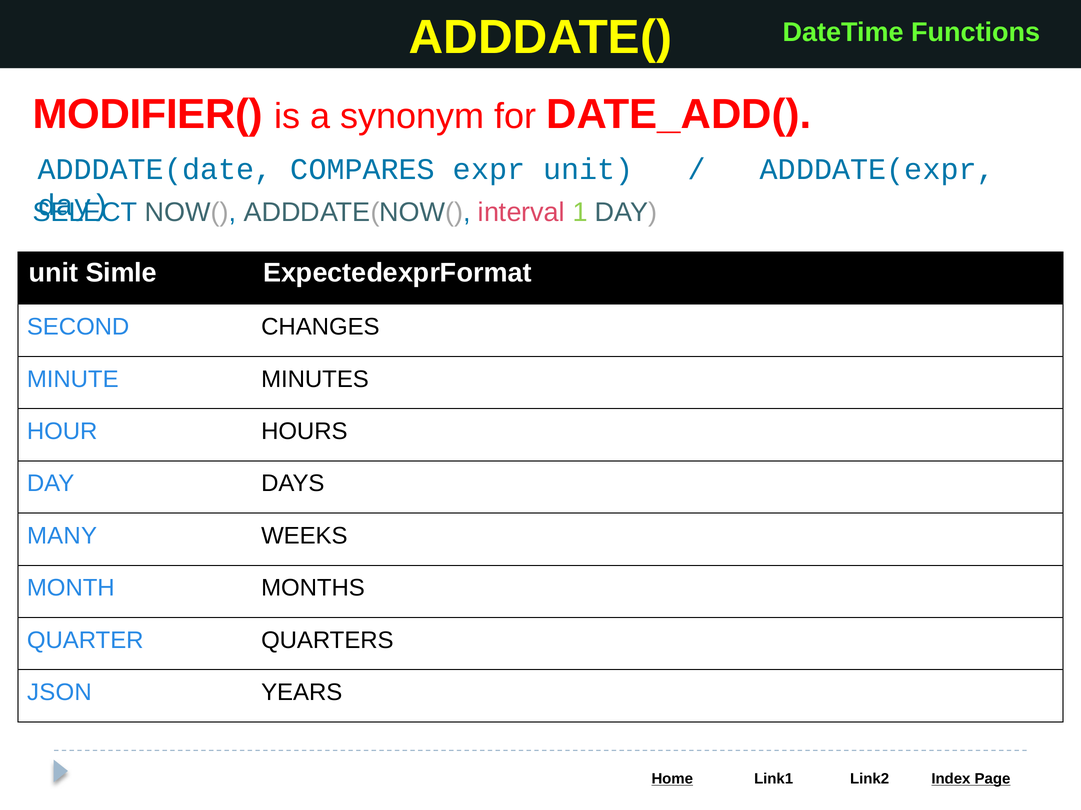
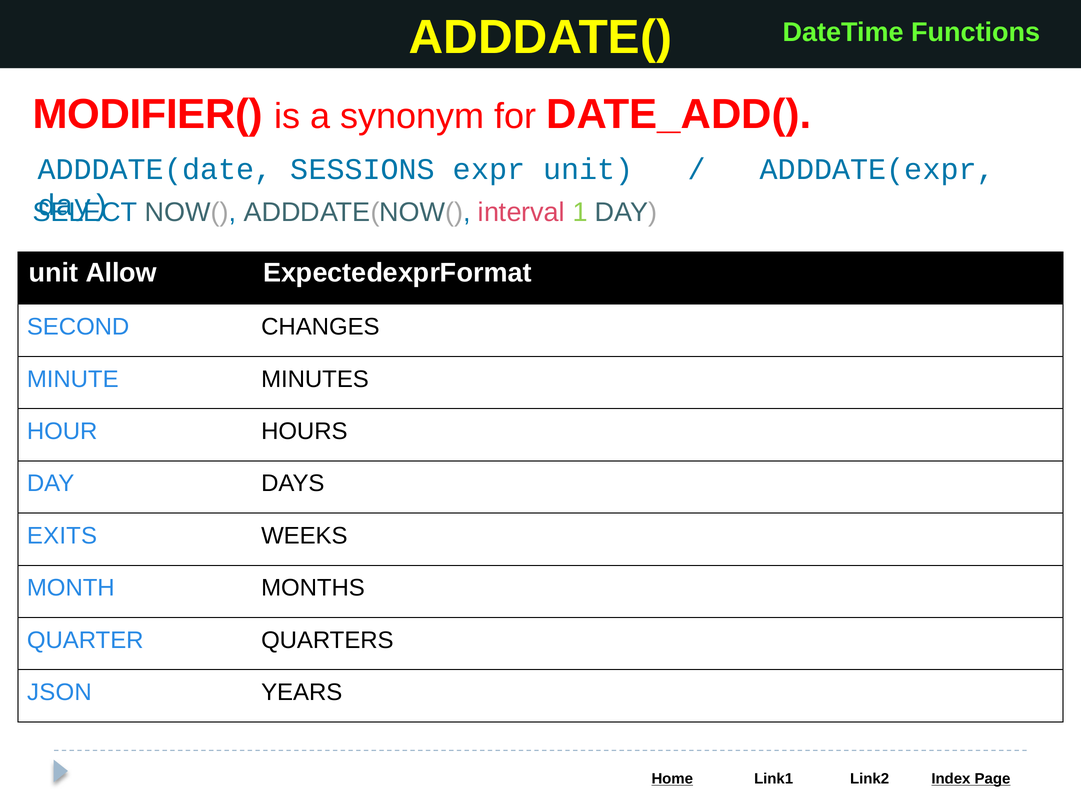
COMPARES: COMPARES -> SESSIONS
Simle: Simle -> Allow
MANY: MANY -> EXITS
